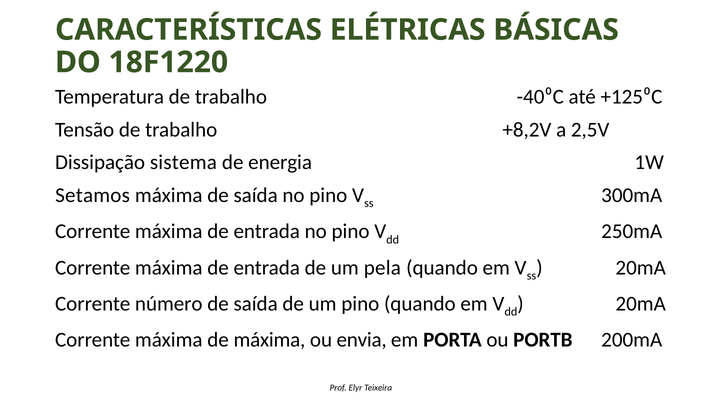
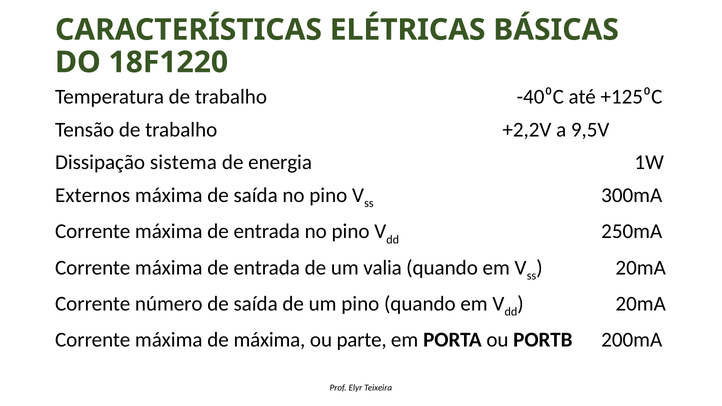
+8,2V: +8,2V -> +2,2V
2,5V: 2,5V -> 9,5V
Setamos: Setamos -> Externos
pela: pela -> valia
envia: envia -> parte
